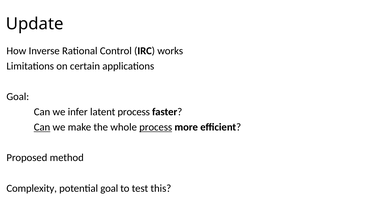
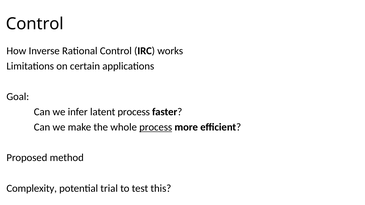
Update at (35, 24): Update -> Control
Can at (42, 127) underline: present -> none
potential goal: goal -> trial
